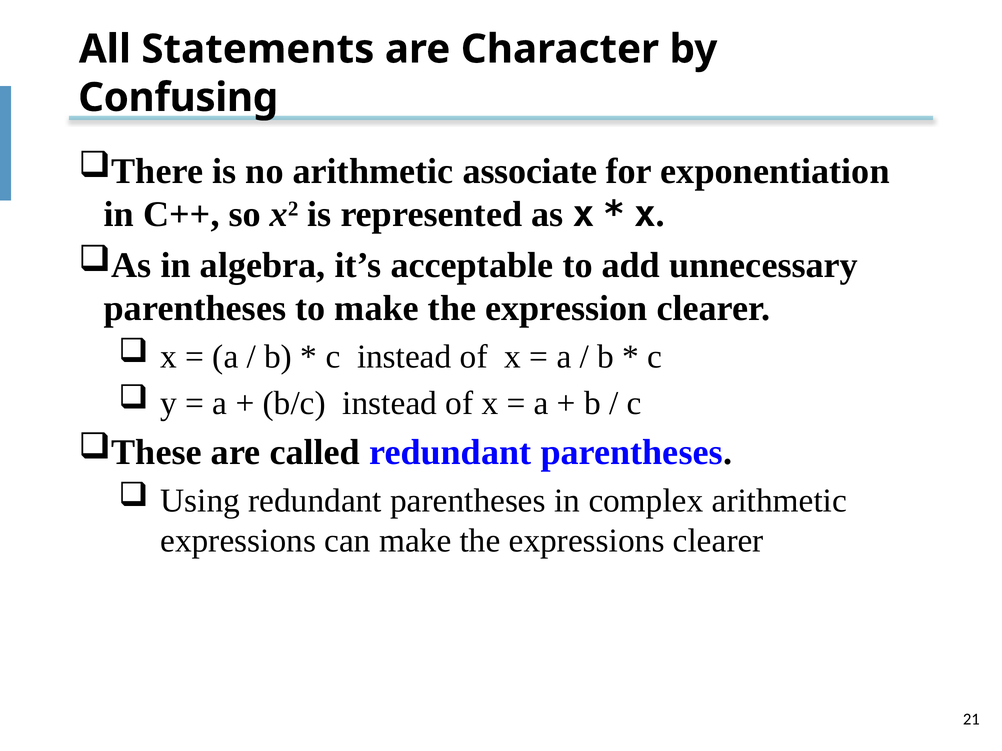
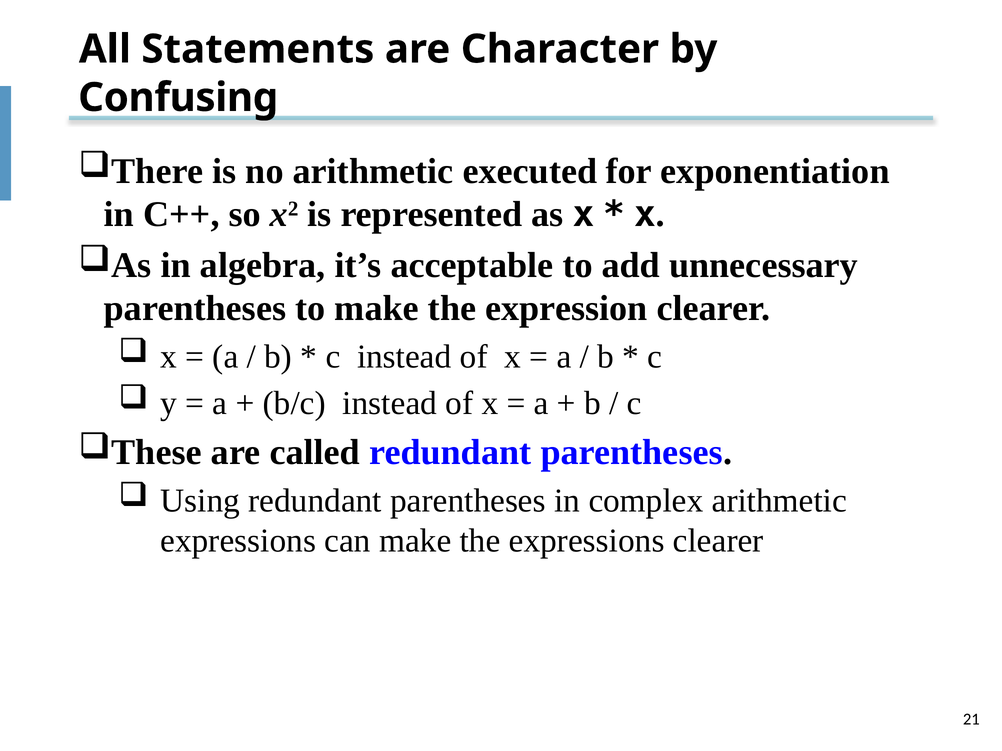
associate: associate -> executed
